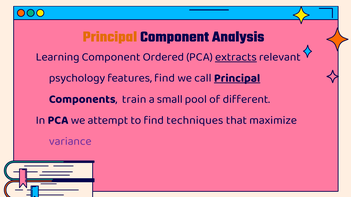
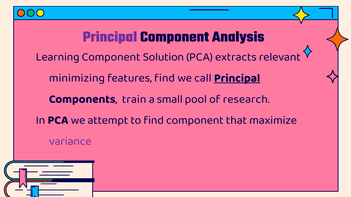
Principal at (110, 36) colour: orange -> purple
Ordered: Ordered -> Solution
extracts underline: present -> none
psychology: psychology -> minimizing
different: different -> research
find techniques: techniques -> component
